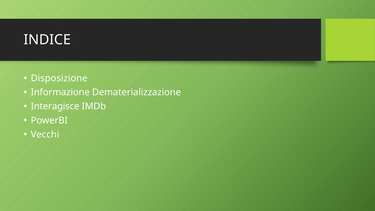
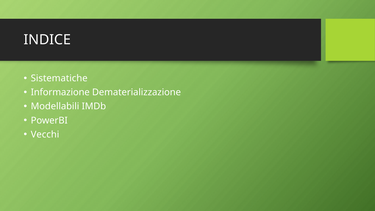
Disposizione: Disposizione -> Sistematiche
Interagisce: Interagisce -> Modellabili
